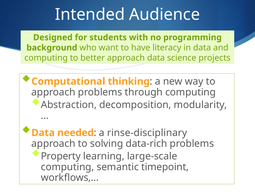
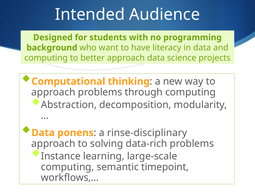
needed: needed -> ponens
Property: Property -> Instance
